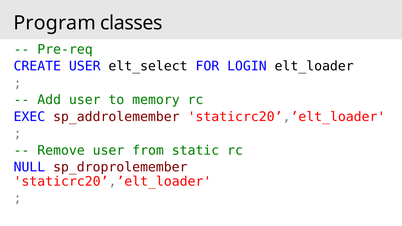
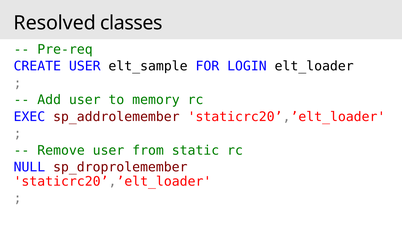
Program: Program -> Resolved
elt_select: elt_select -> elt_sample
